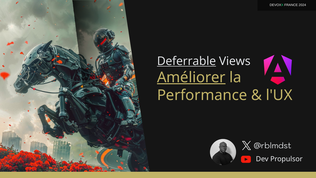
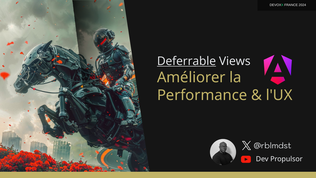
Améliorer underline: present -> none
